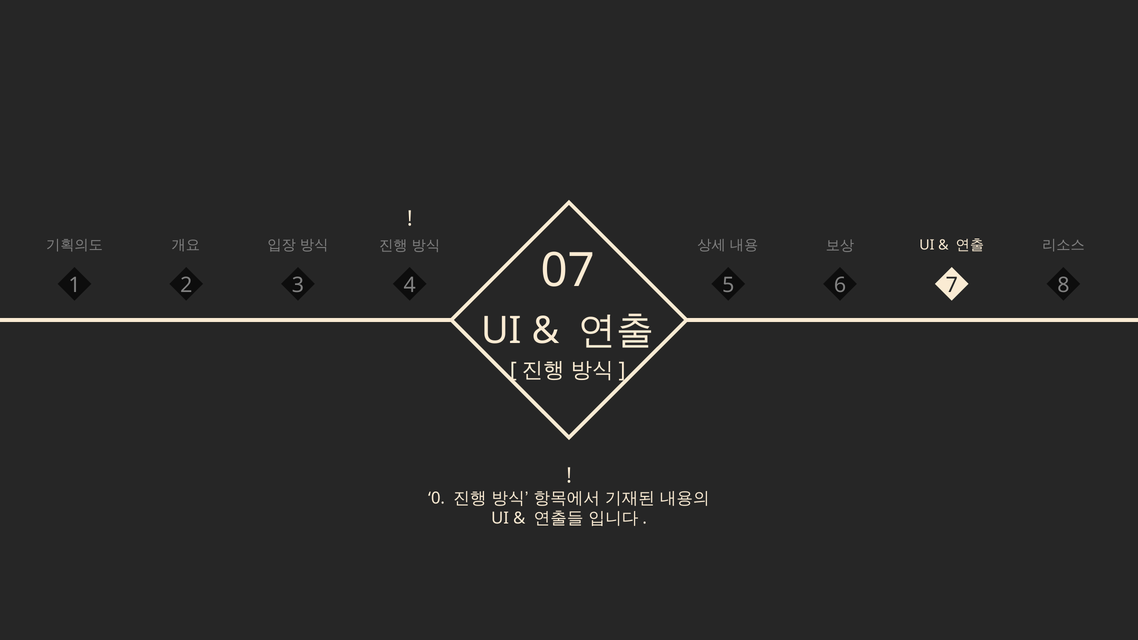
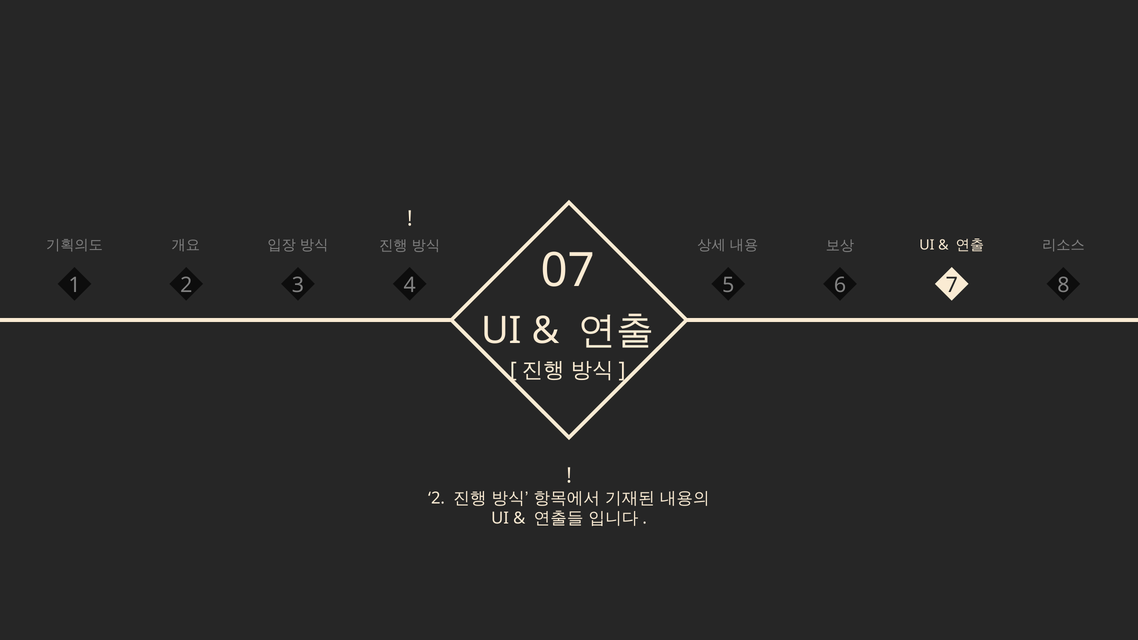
0 at (437, 498): 0 -> 2
